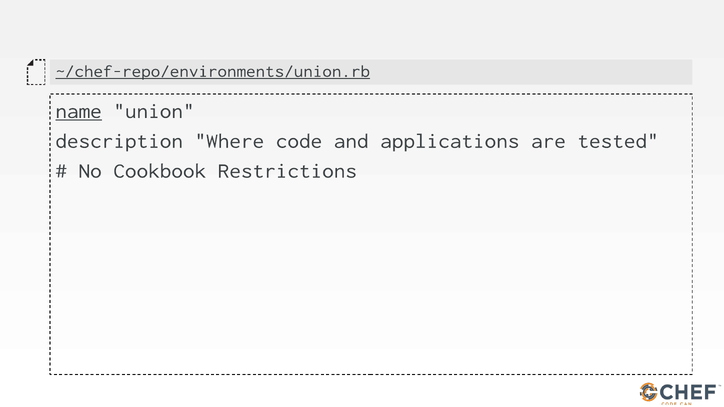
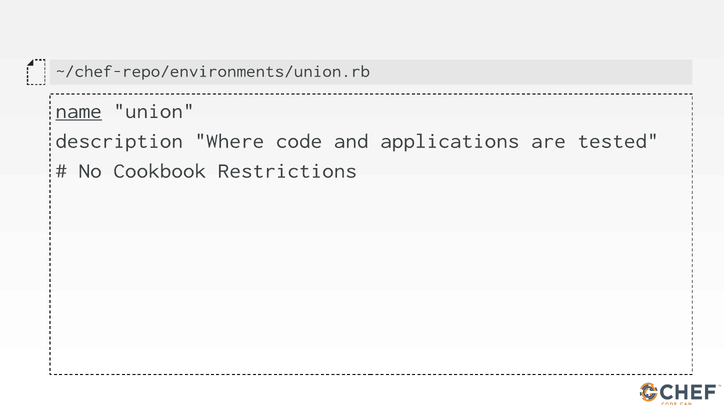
~/chef-repo/environments/union.rb underline: present -> none
